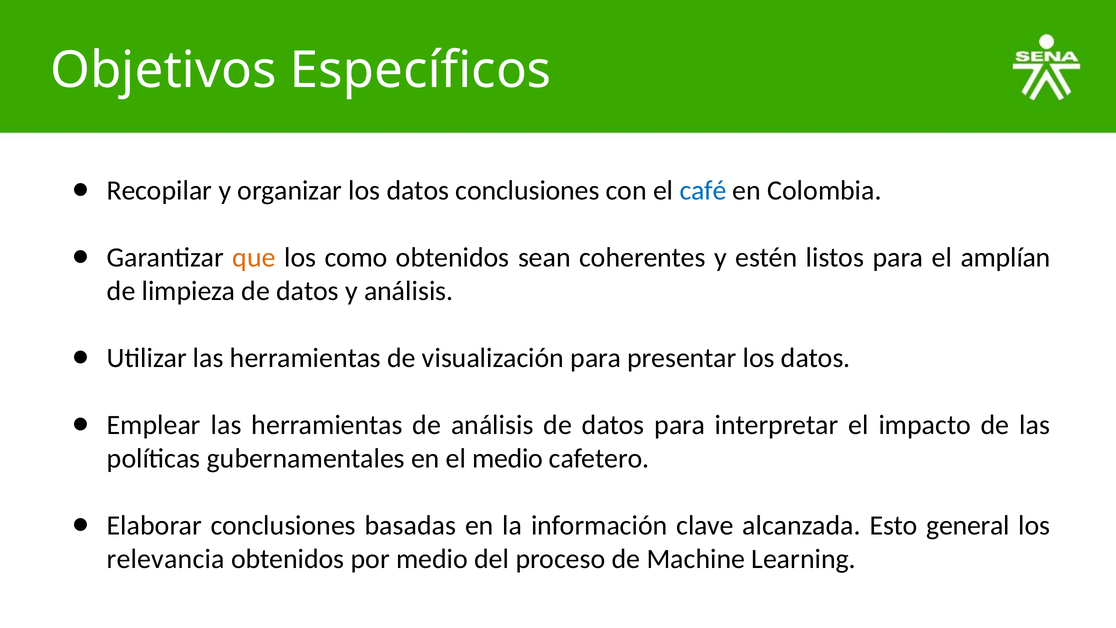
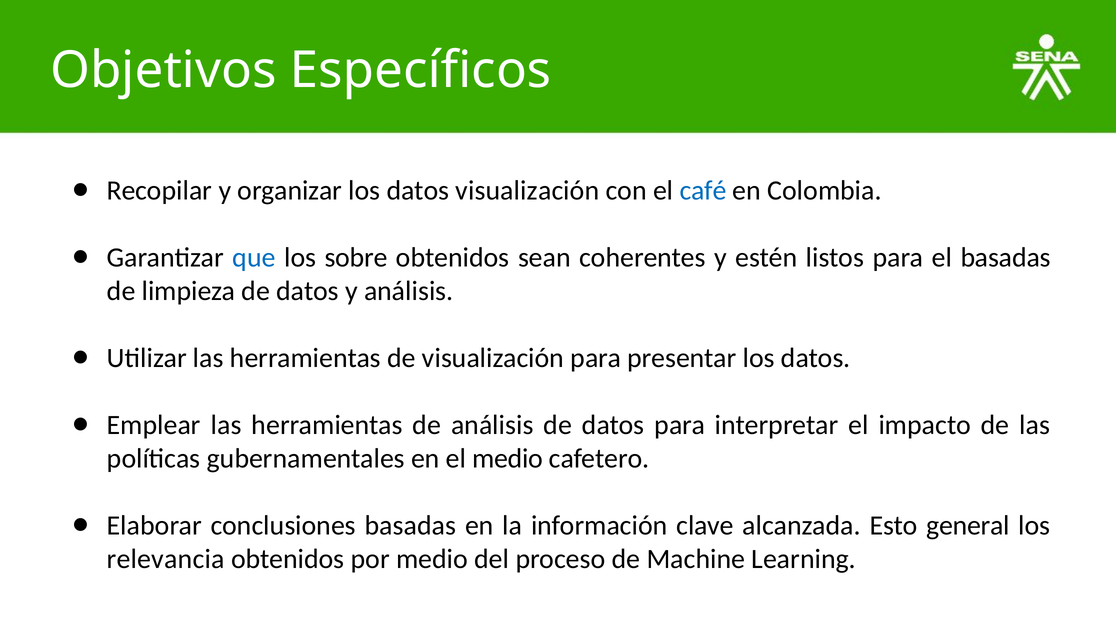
datos conclusiones: conclusiones -> visualización
que colour: orange -> blue
como: como -> sobre
el amplían: amplían -> basadas
